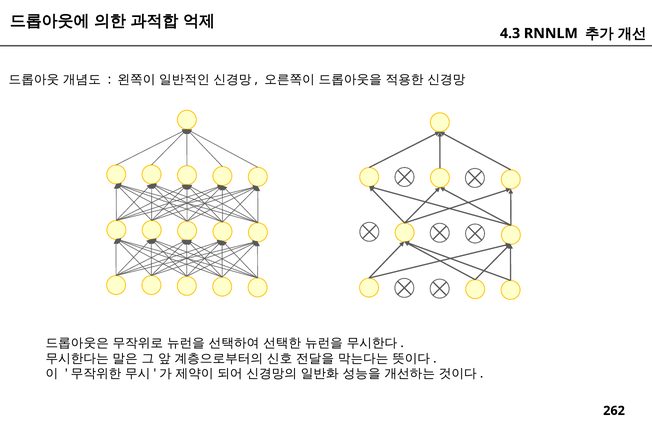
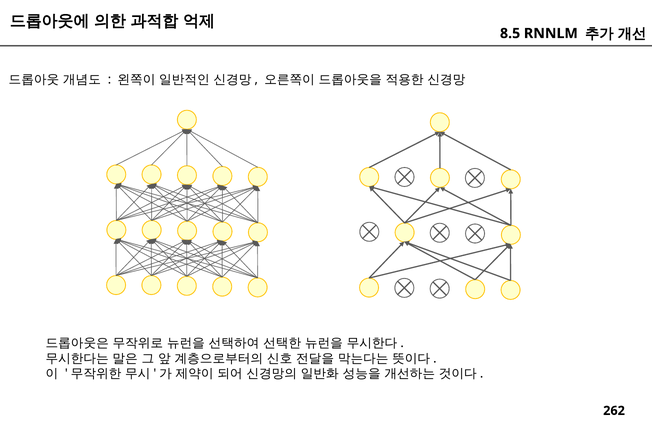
4.3: 4.3 -> 8.5
